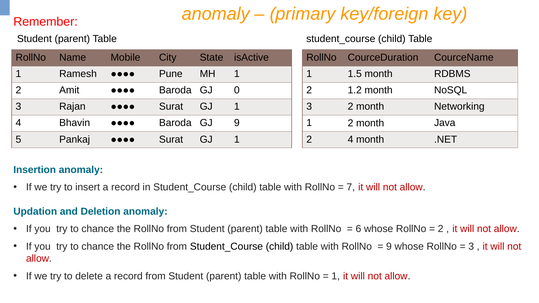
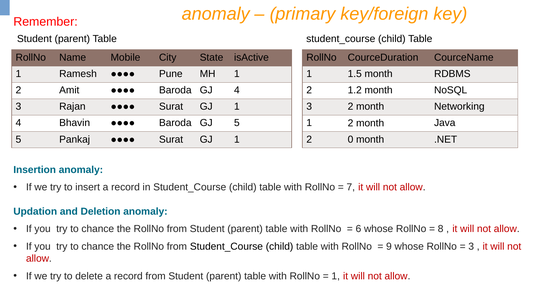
GJ 0: 0 -> 4
GJ 9: 9 -> 5
2 4: 4 -> 0
2 at (441, 229): 2 -> 8
